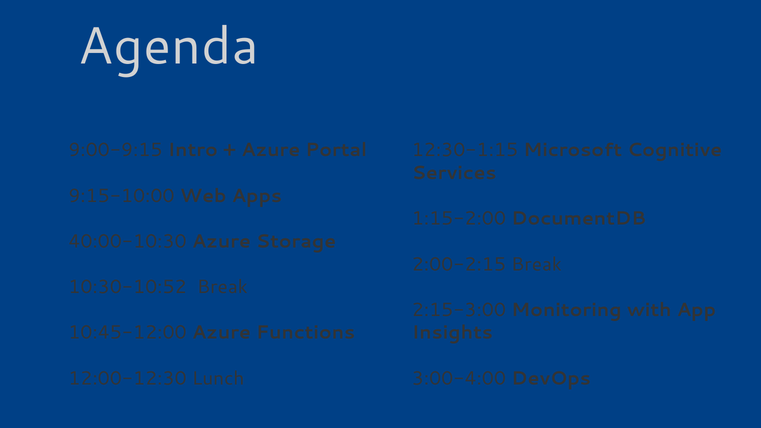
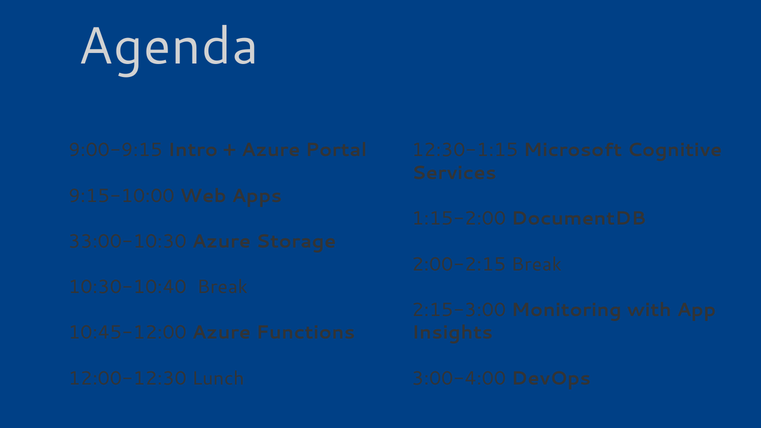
40:00-10:30: 40:00-10:30 -> 33:00-10:30
10:30-10:52: 10:30-10:52 -> 10:30-10:40
